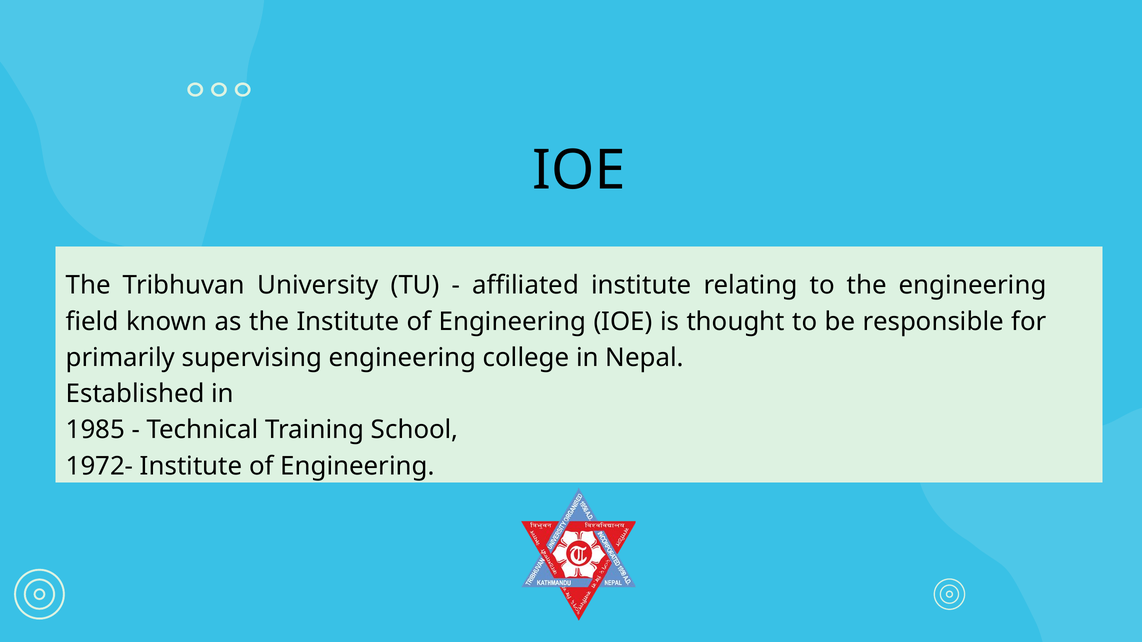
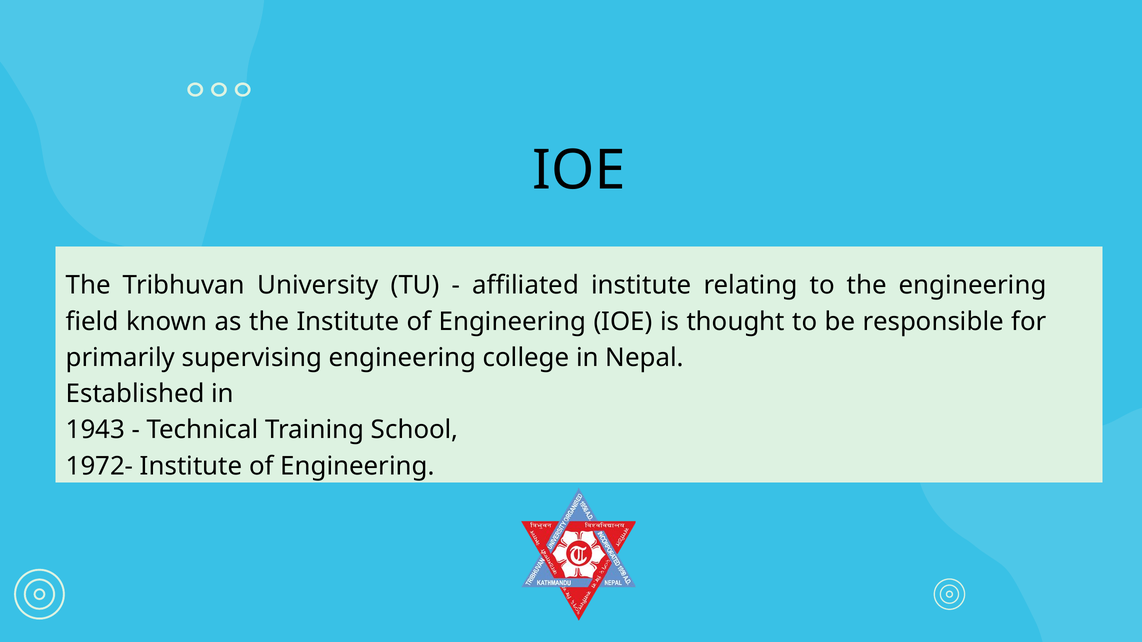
1985: 1985 -> 1943
